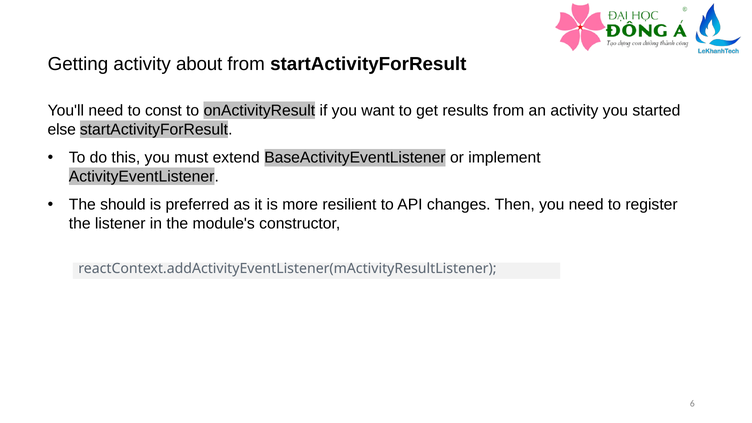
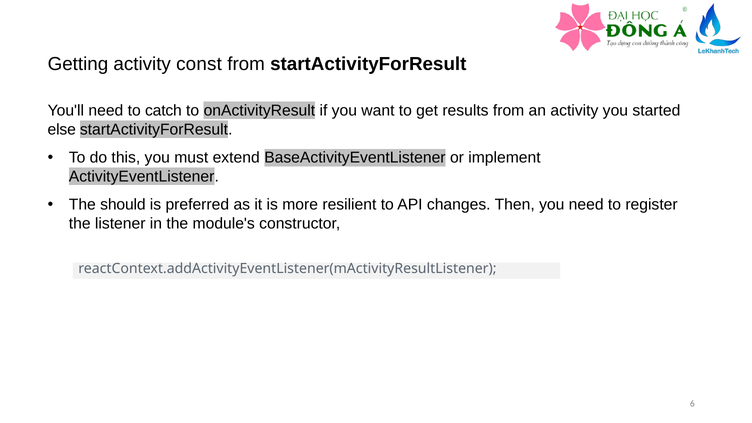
about: about -> const
const: const -> catch
